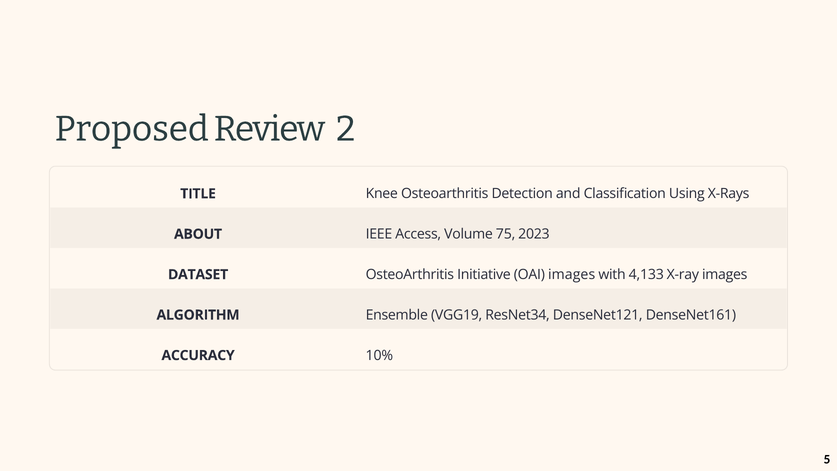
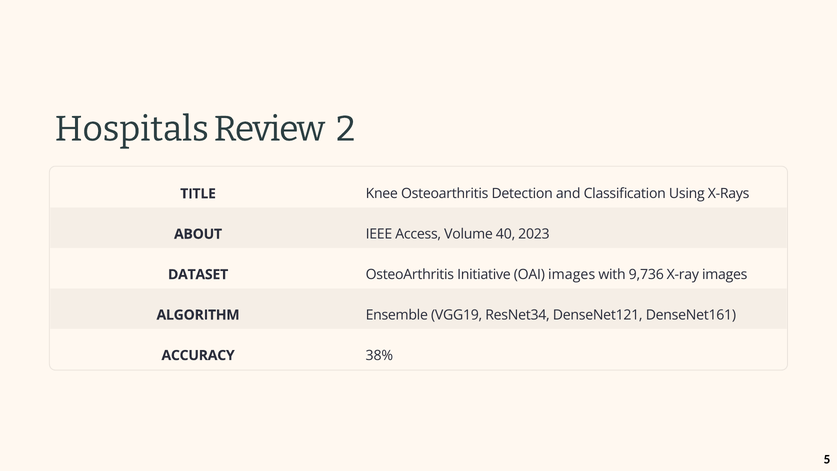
Proposed: Proposed -> Hospitals
75: 75 -> 40
4,133: 4,133 -> 9,736
10%: 10% -> 38%
